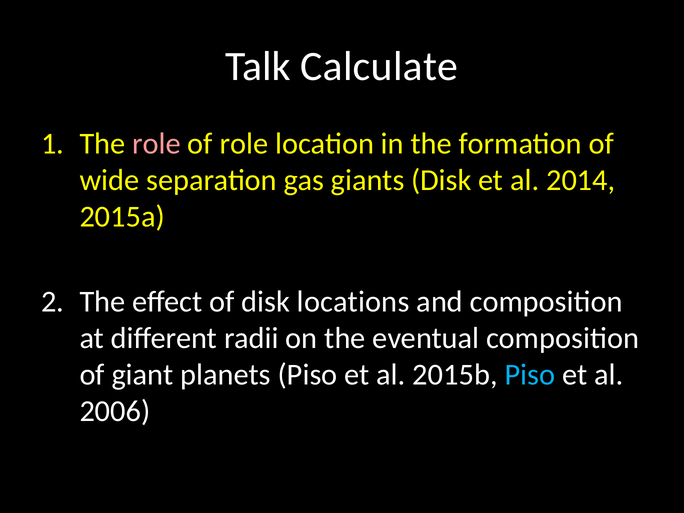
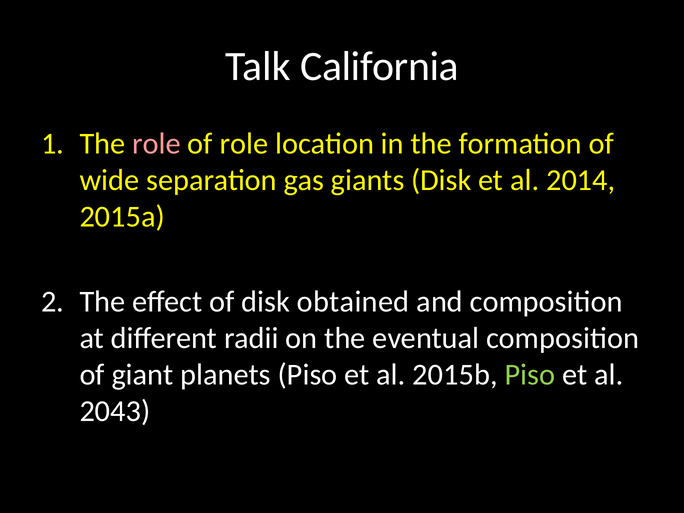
Calculate: Calculate -> California
locations: locations -> obtained
Piso at (530, 375) colour: light blue -> light green
2006: 2006 -> 2043
